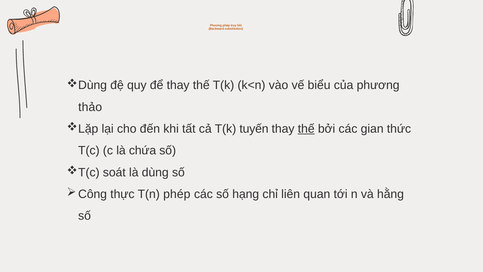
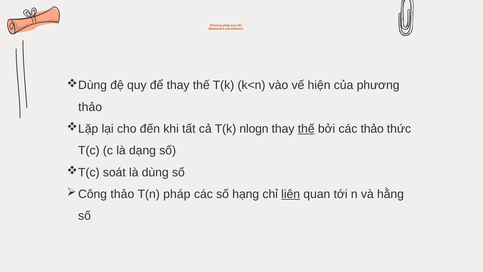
biểu: biểu -> hiện
tuyến: tuyến -> nlogn
các gian: gian -> thảo
chứa: chứa -> dạng
thực at (122, 194): thực -> thảo
T(n phép: phép -> pháp
liên underline: none -> present
